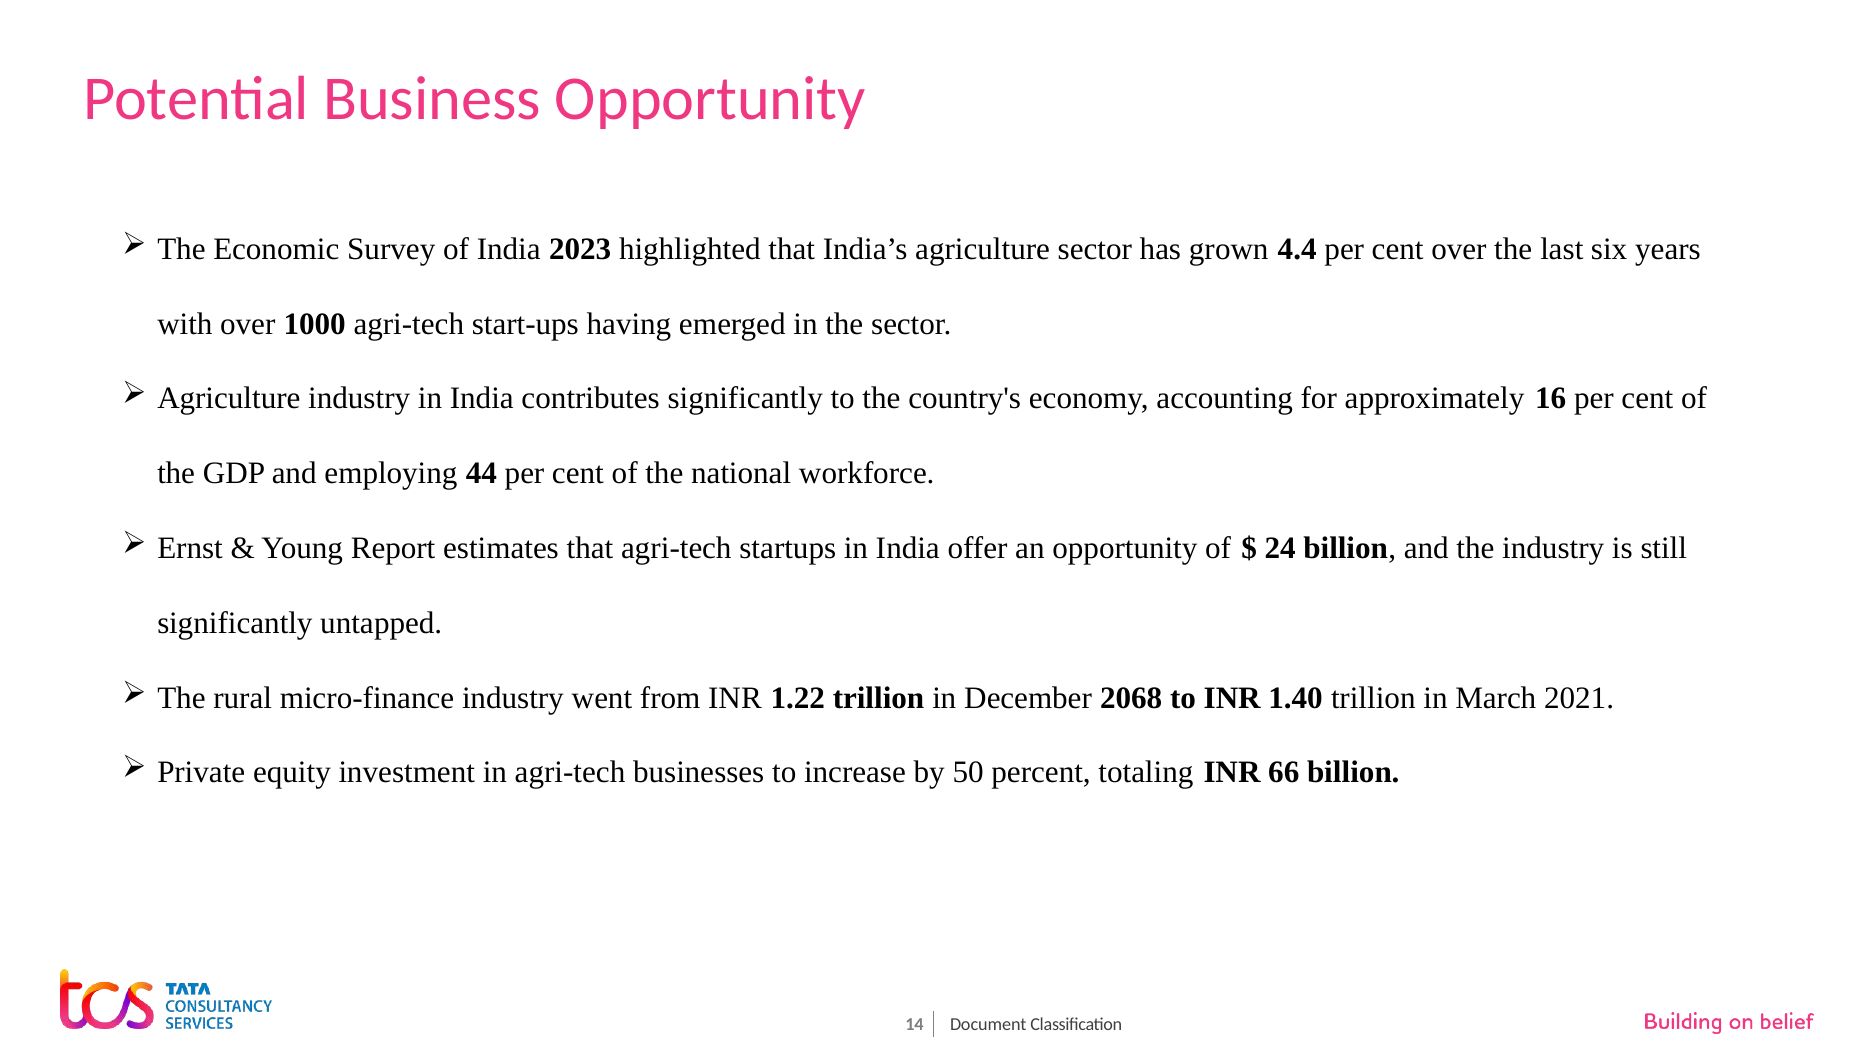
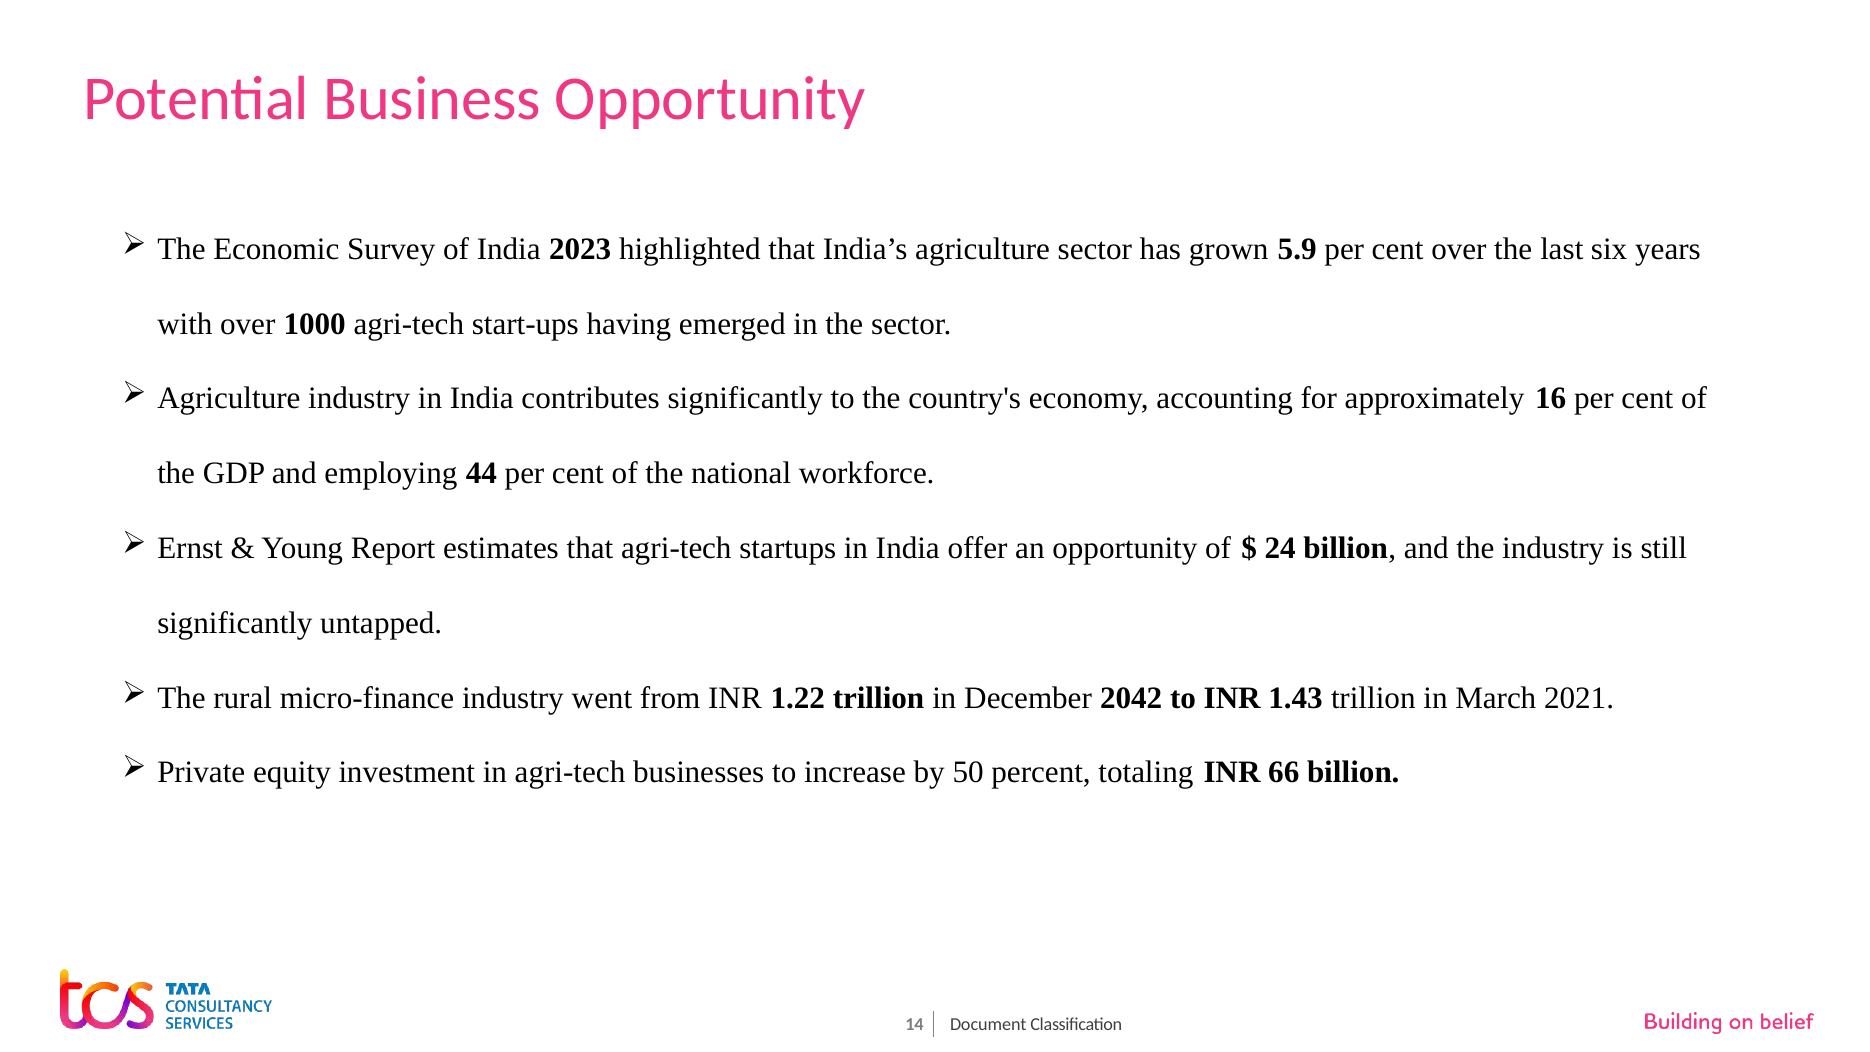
4.4: 4.4 -> 5.9
2068: 2068 -> 2042
1.40: 1.40 -> 1.43
